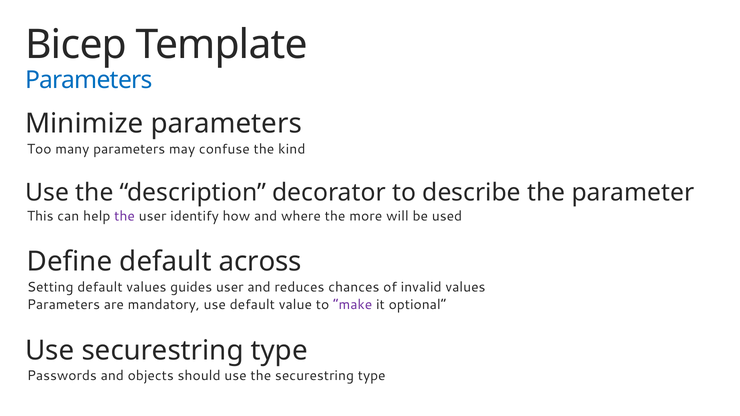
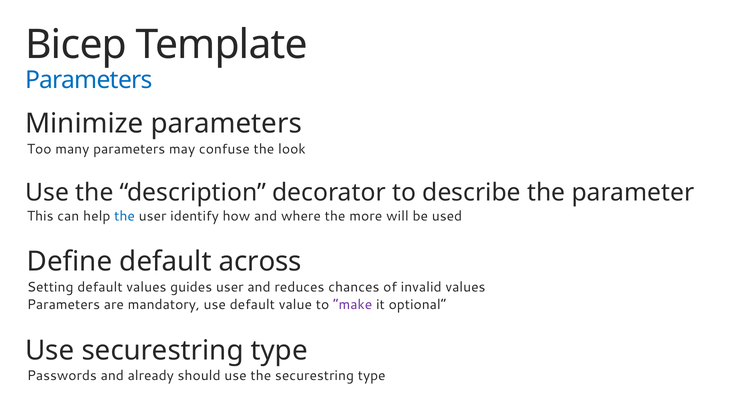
kind: kind -> look
the at (125, 216) colour: purple -> blue
objects: objects -> already
